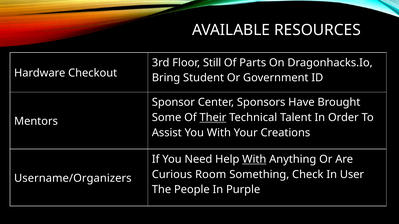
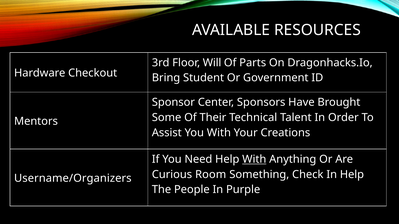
Still: Still -> Will
Their underline: present -> none
In User: User -> Help
